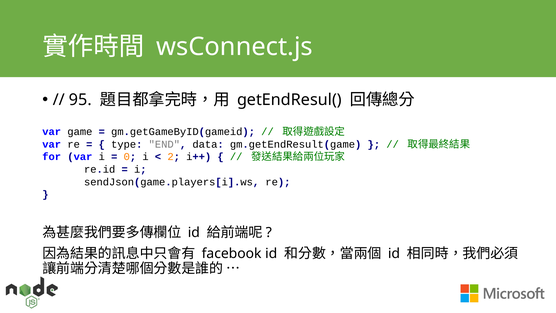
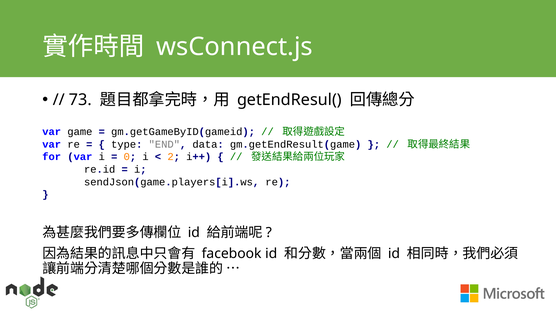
95: 95 -> 73
